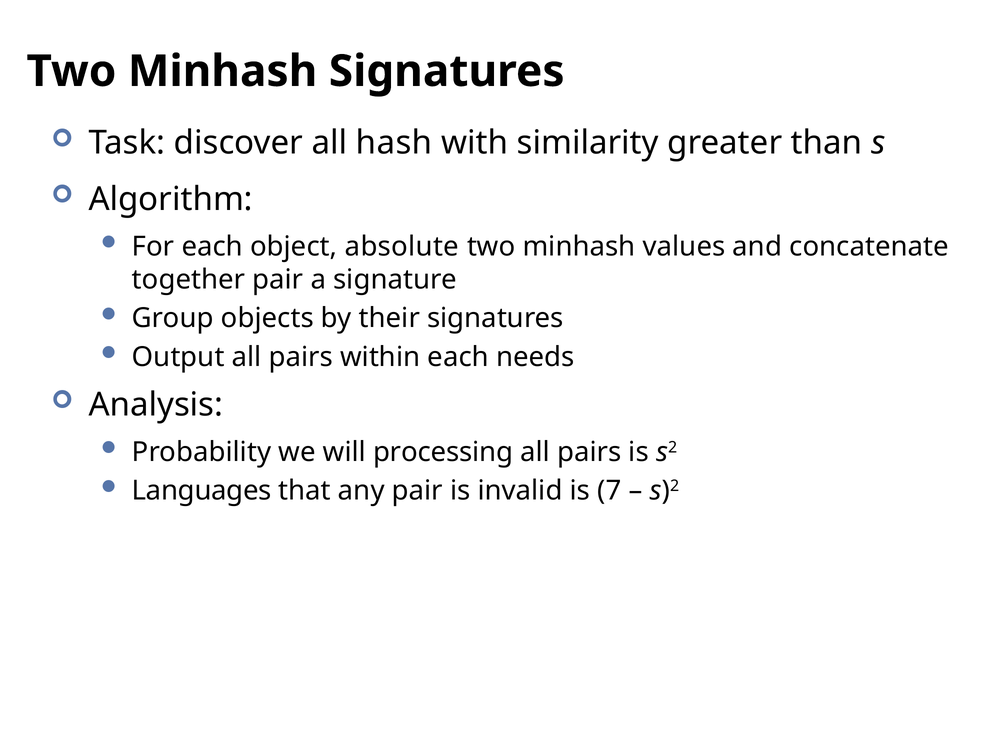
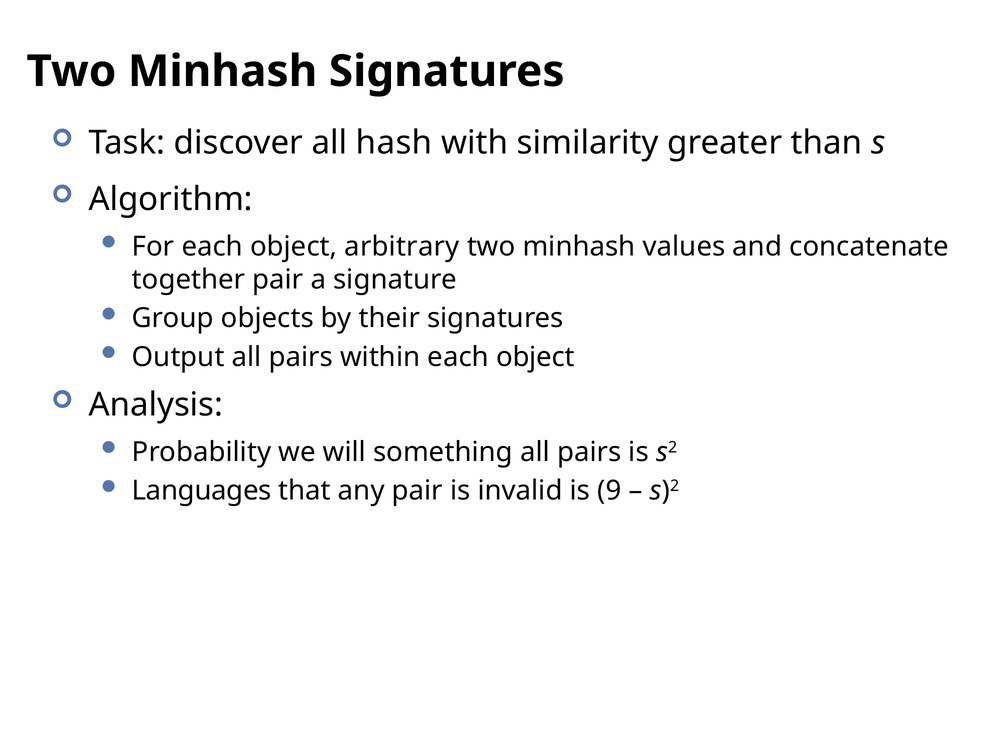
absolute: absolute -> arbitrary
within each needs: needs -> object
processing: processing -> something
7: 7 -> 9
